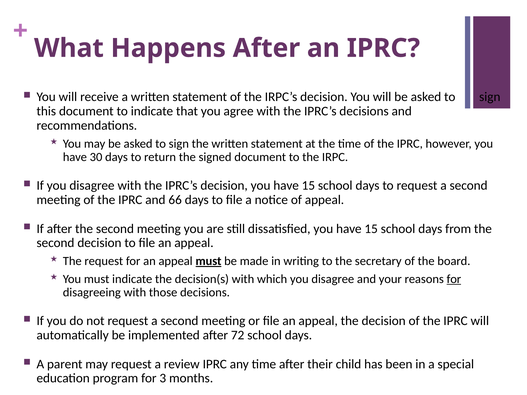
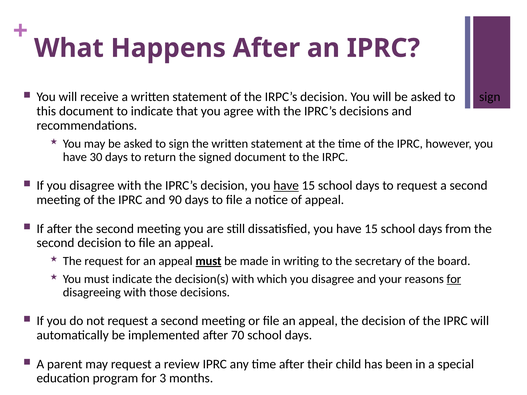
have at (286, 186) underline: none -> present
66: 66 -> 90
72: 72 -> 70
